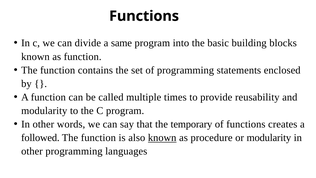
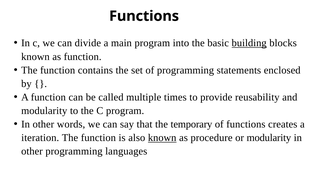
same: same -> main
building underline: none -> present
followed: followed -> iteration
